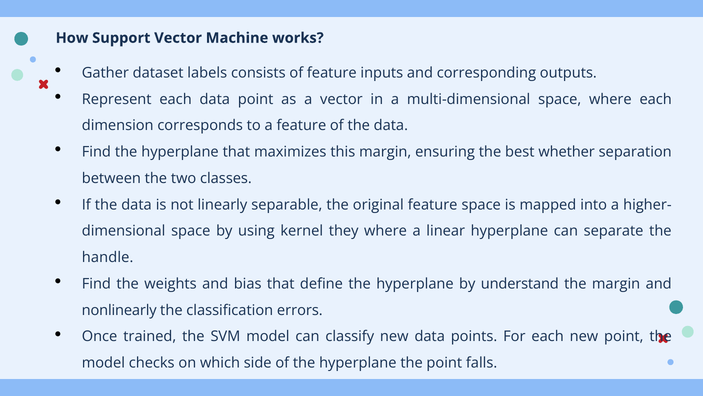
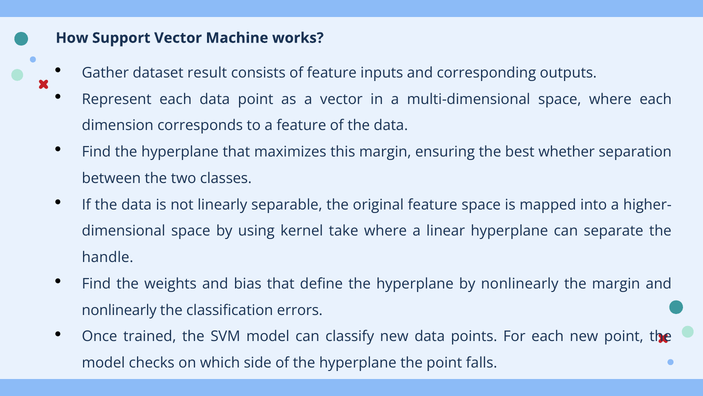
labels: labels -> result
they: they -> take
by understand: understand -> nonlinearly
